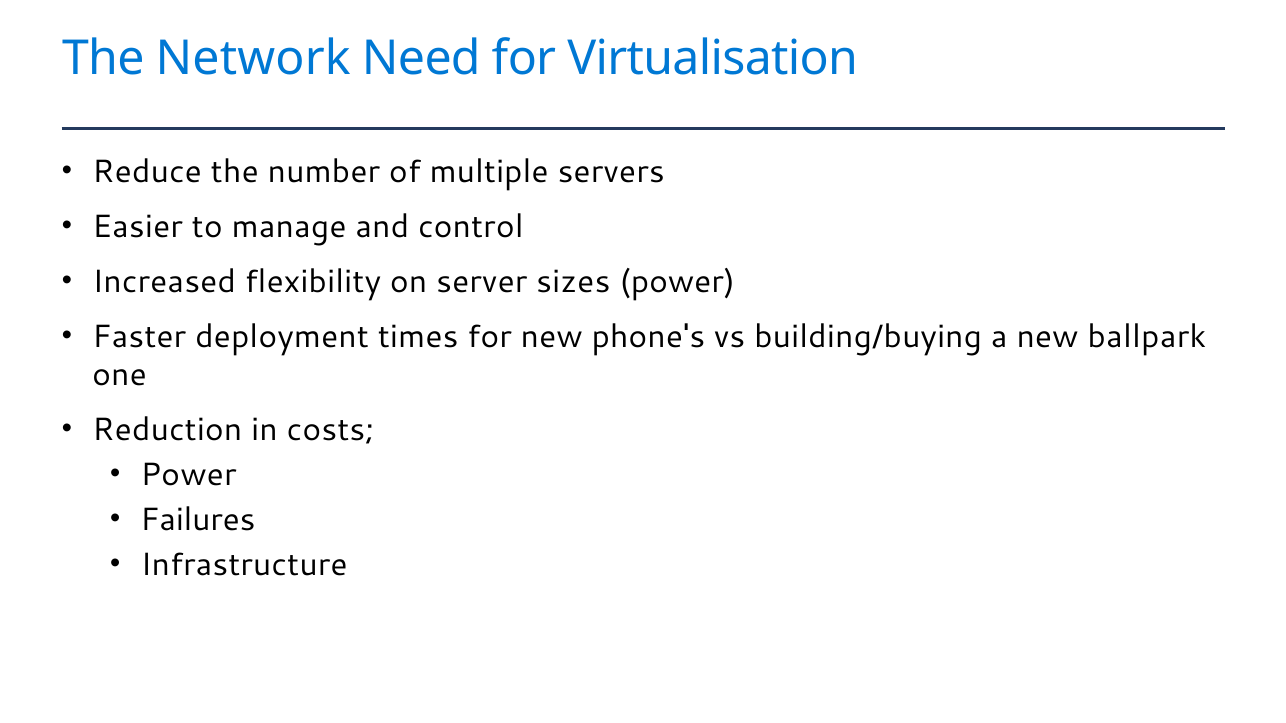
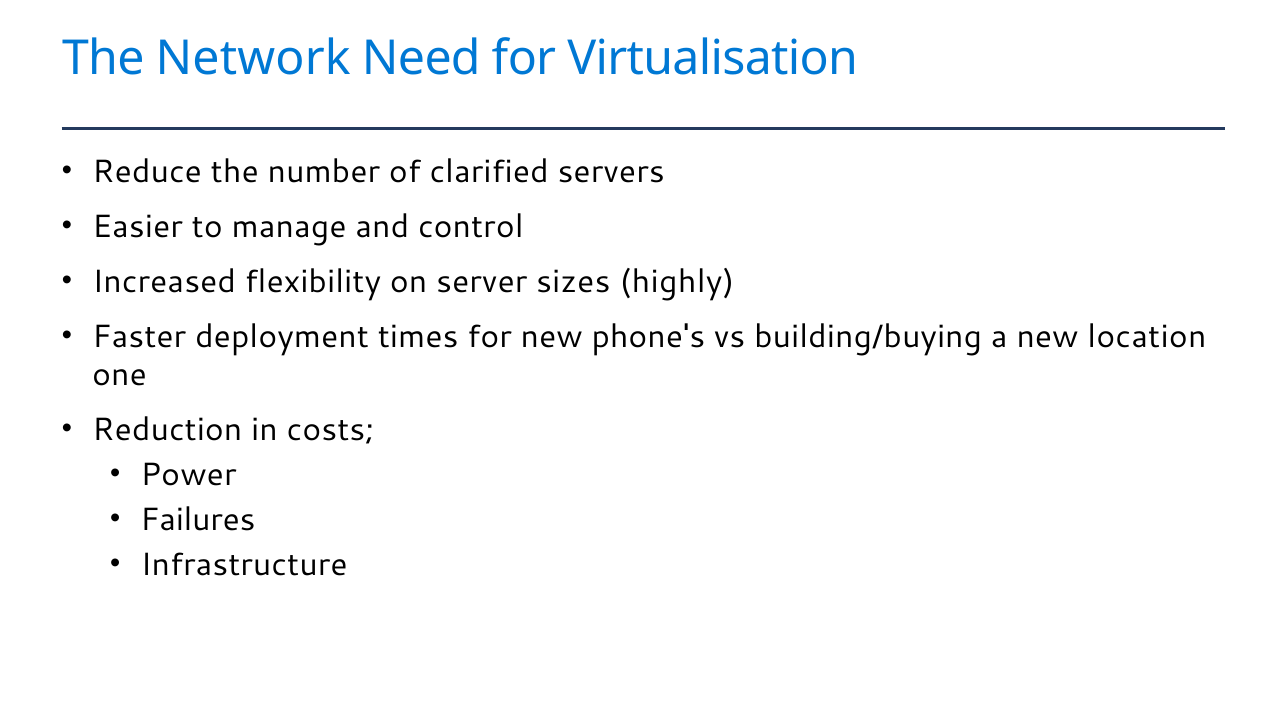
multiple: multiple -> clarified
sizes power: power -> highly
ballpark: ballpark -> location
